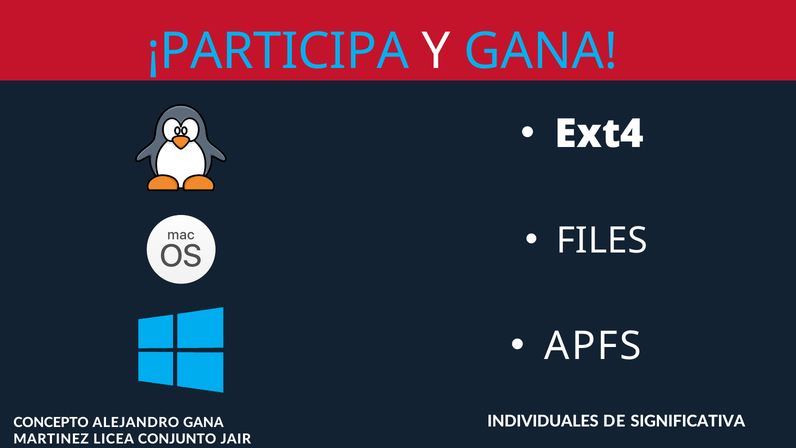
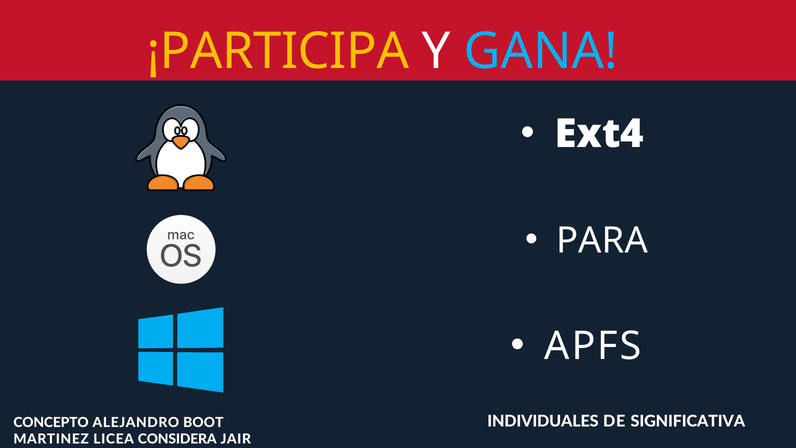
¡PARTICIPA colour: light blue -> yellow
FILES: FILES -> PARA
ALEJANDRO GANA: GANA -> BOOT
CONJUNTO: CONJUNTO -> CONSIDERA
